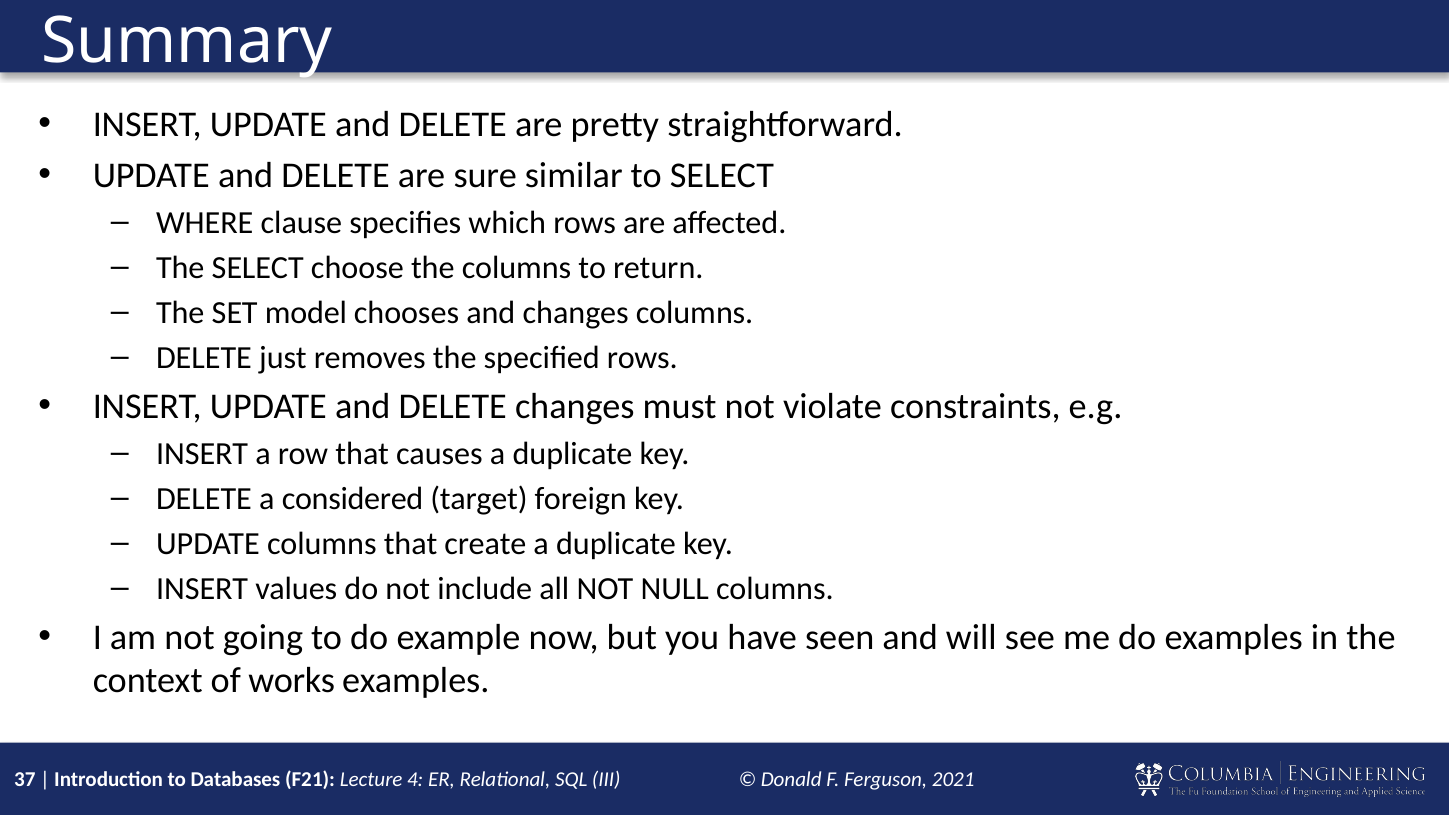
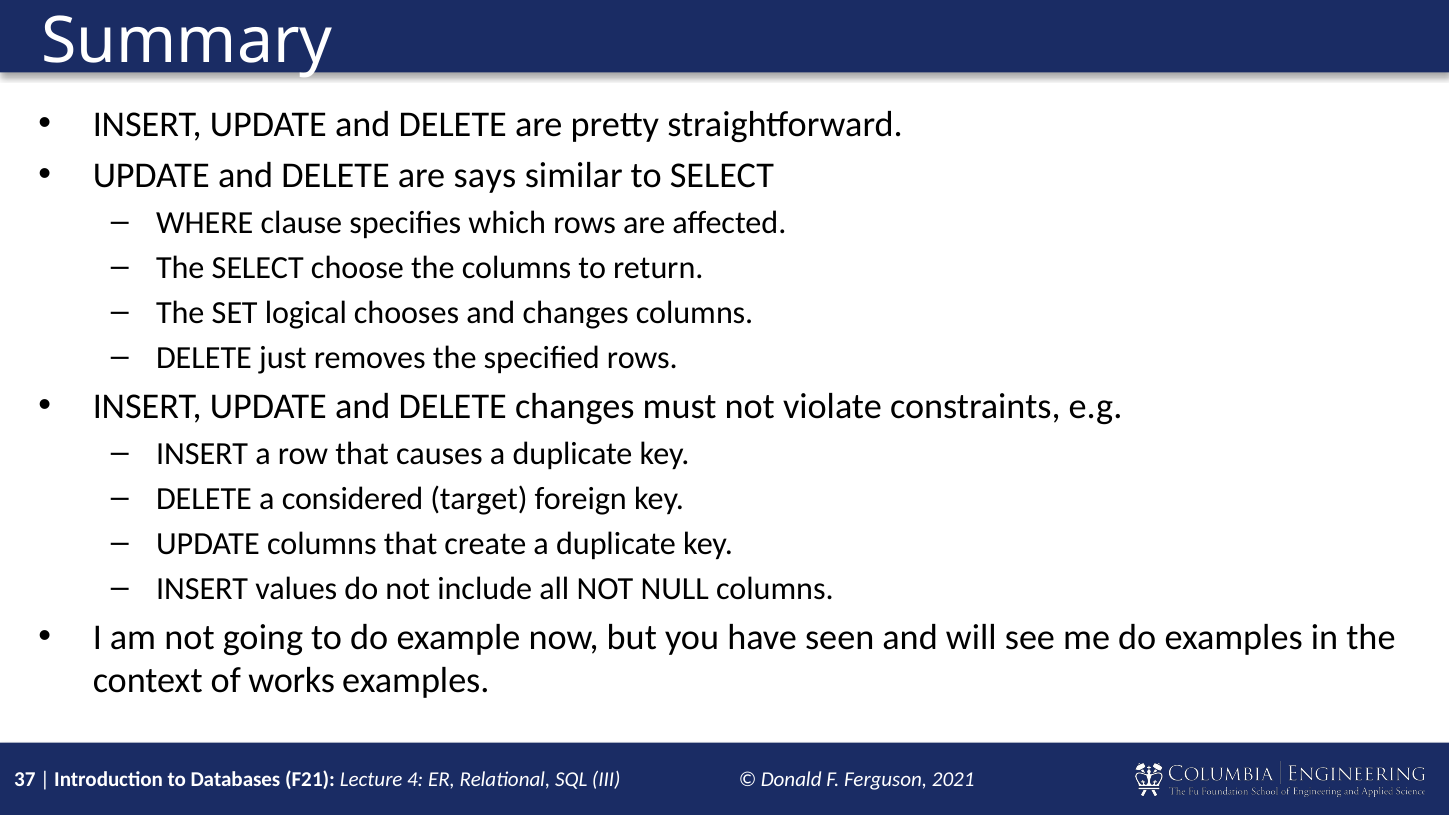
sure: sure -> says
model: model -> logical
